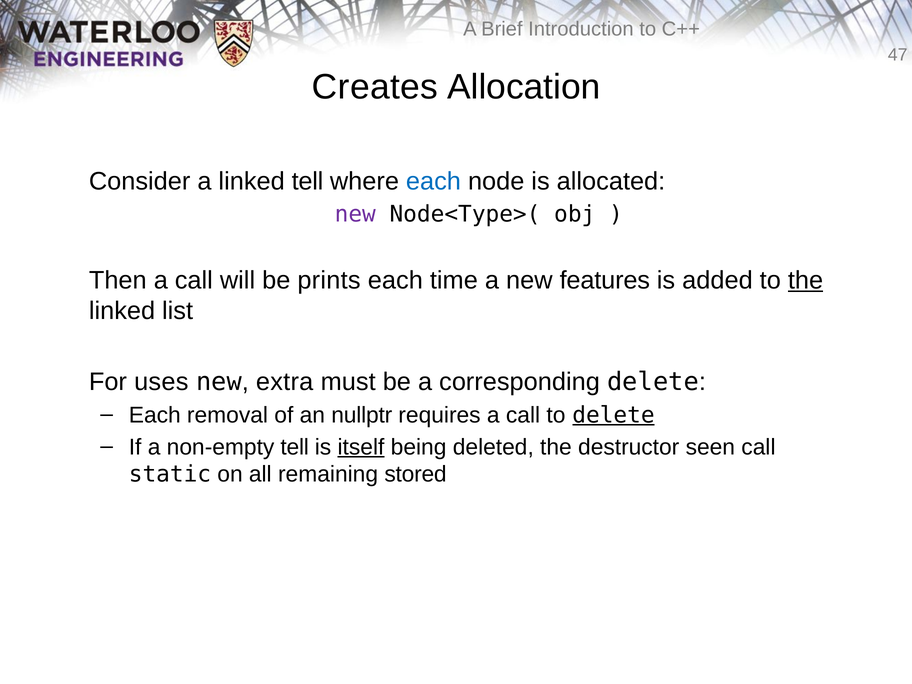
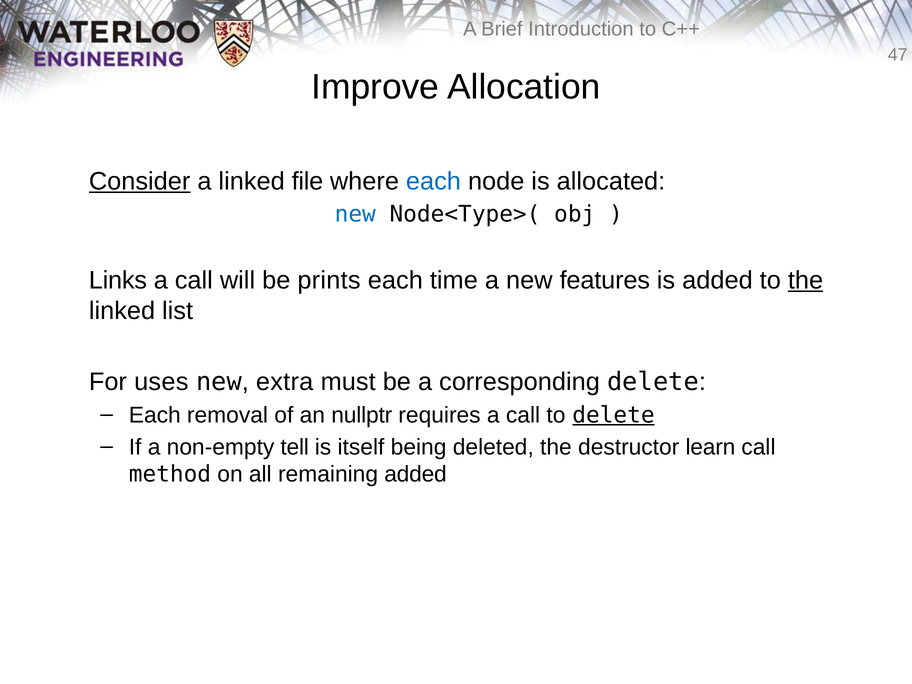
Creates: Creates -> Improve
Consider underline: none -> present
linked tell: tell -> file
new at (355, 214) colour: purple -> blue
Then: Then -> Links
itself underline: present -> none
seen: seen -> learn
static: static -> method
remaining stored: stored -> added
